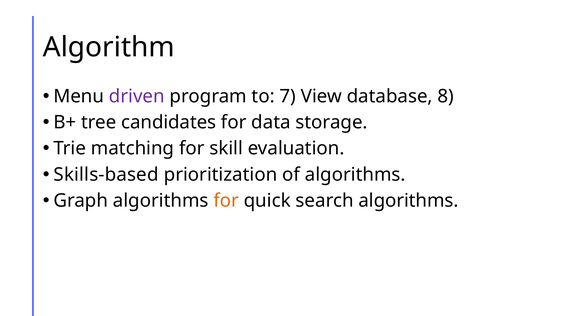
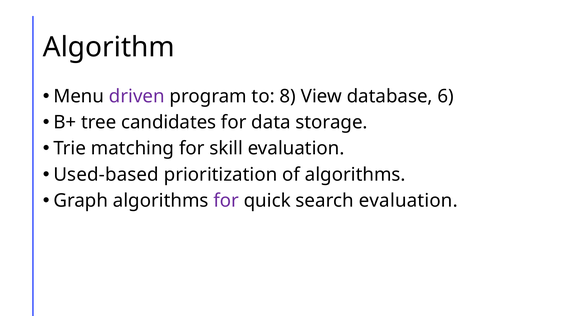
7: 7 -> 8
8: 8 -> 6
Skills-based: Skills-based -> Used-based
for at (226, 201) colour: orange -> purple
search algorithms: algorithms -> evaluation
